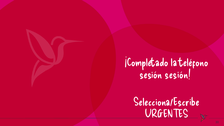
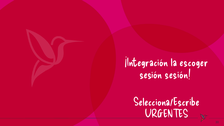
¡Completado: ¡Completado -> ¡Integración
teléfono: teléfono -> escoger
